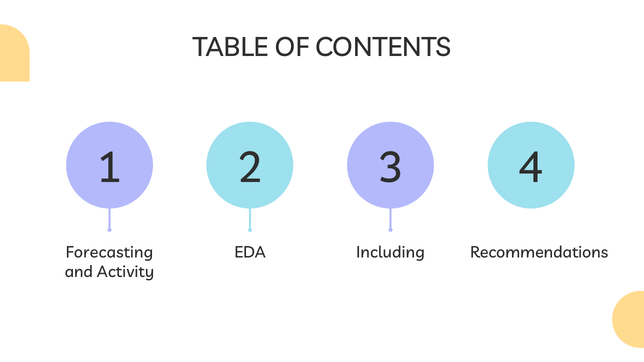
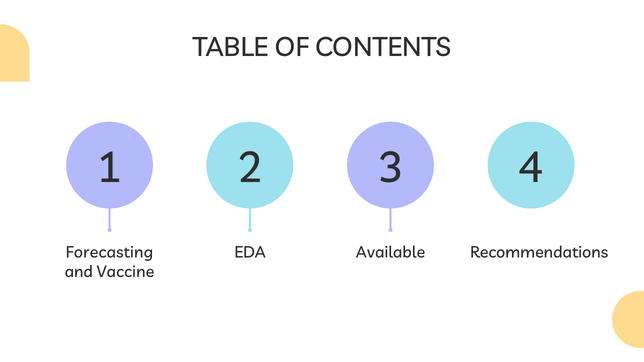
Including: Including -> Available
Activity: Activity -> Vaccine
